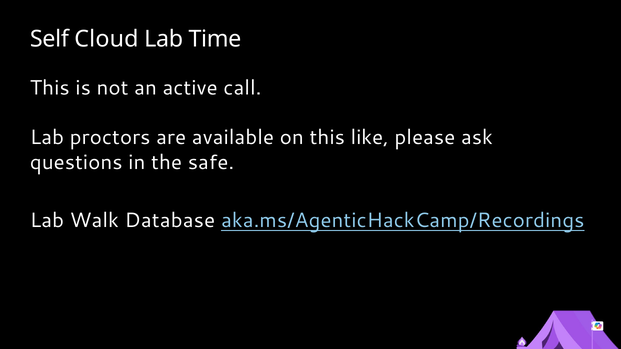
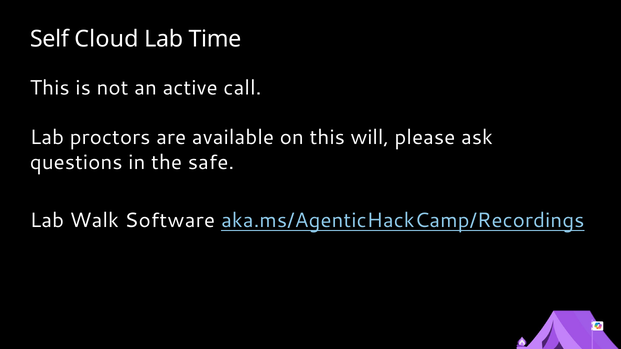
like: like -> will
Database: Database -> Software
